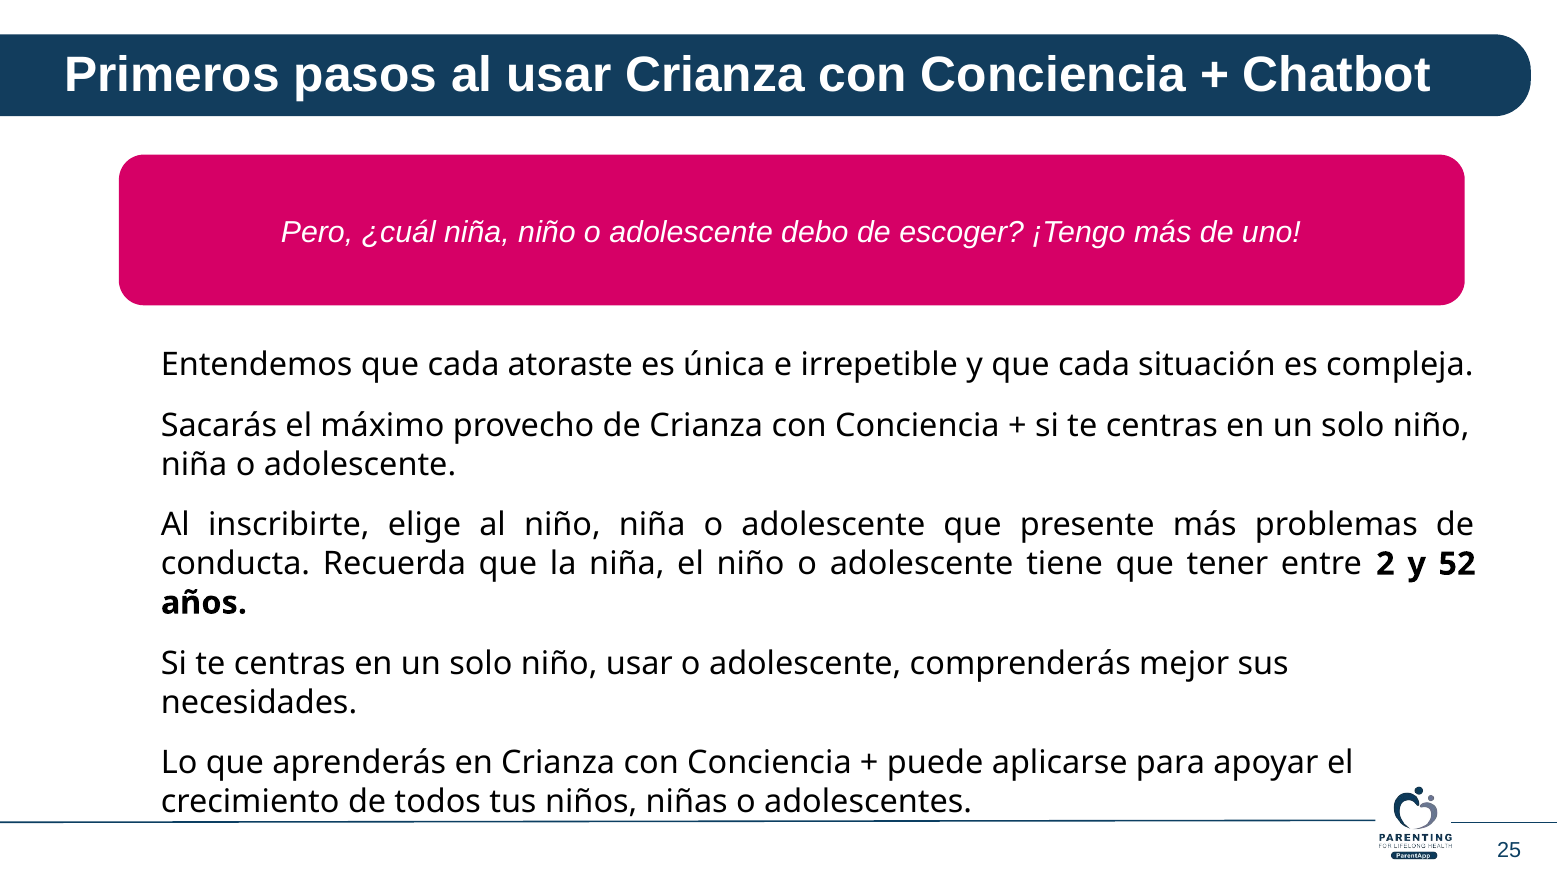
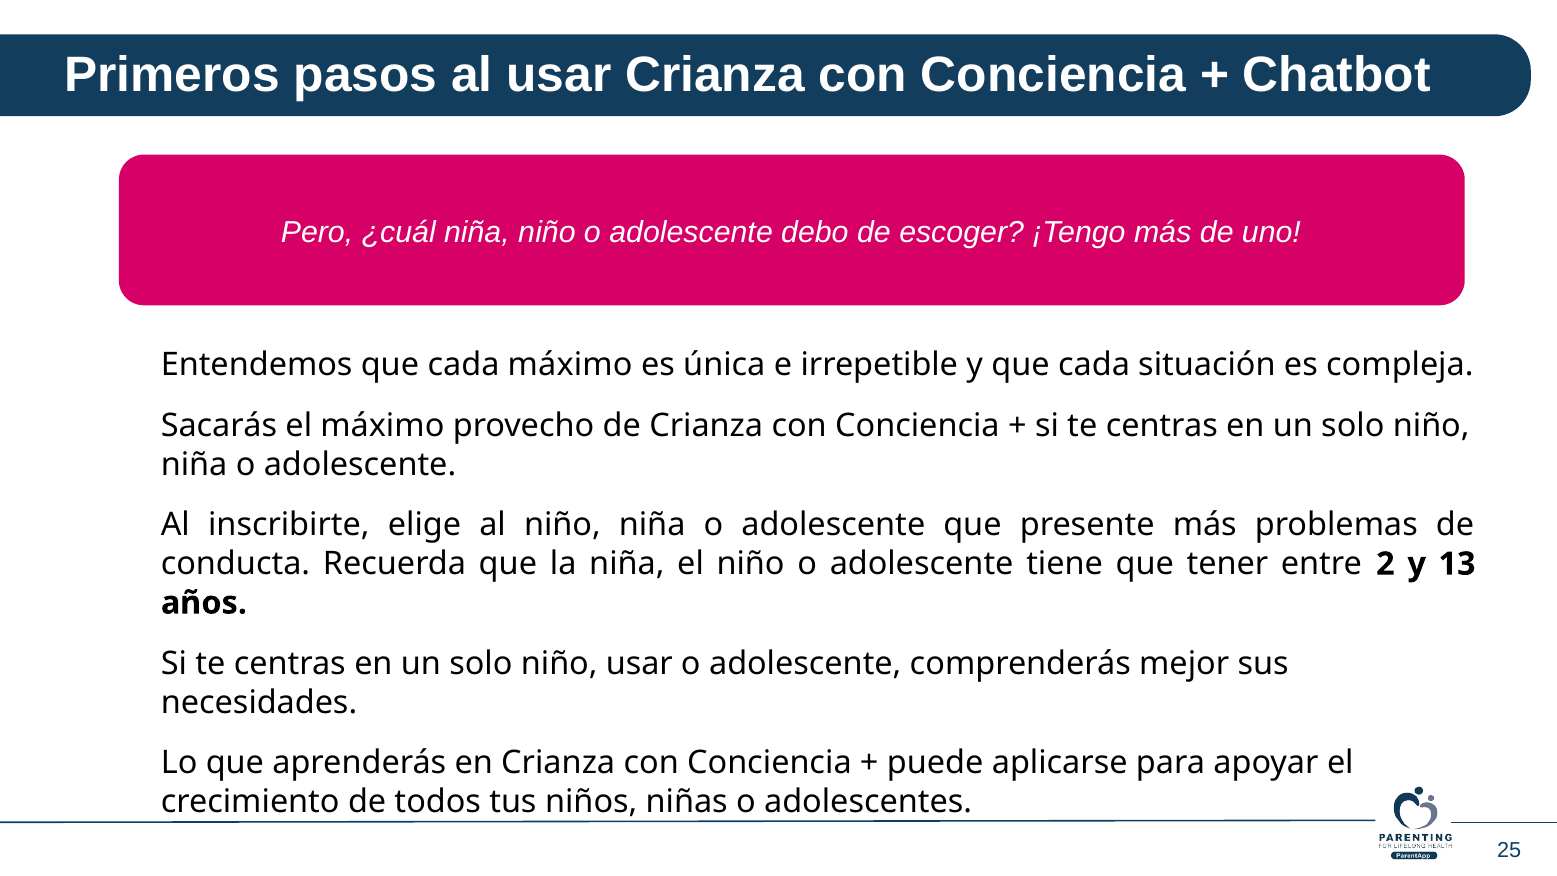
cada atoraste: atoraste -> máximo
52: 52 -> 13
